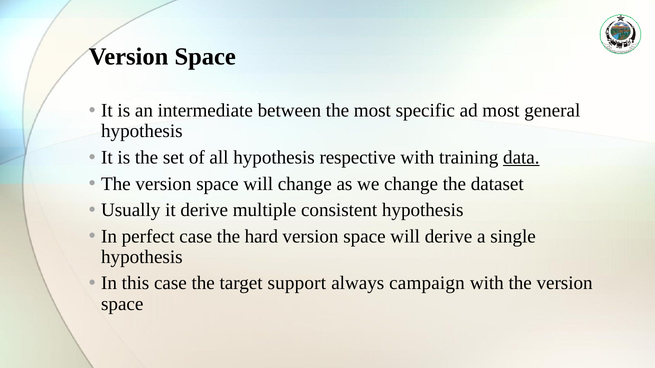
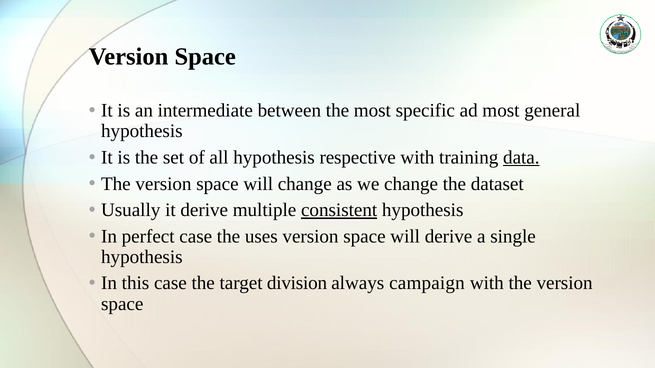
consistent underline: none -> present
hard: hard -> uses
support: support -> division
